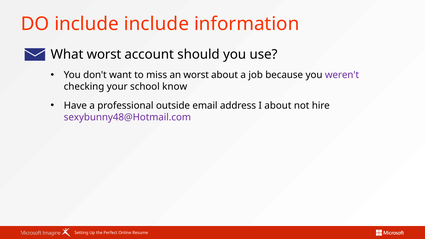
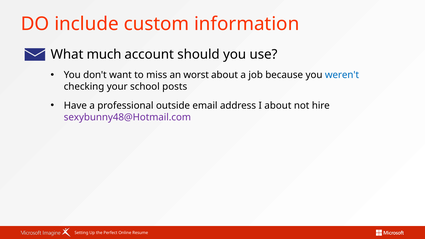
include include: include -> custom
What worst: worst -> much
weren't colour: purple -> blue
know: know -> posts
